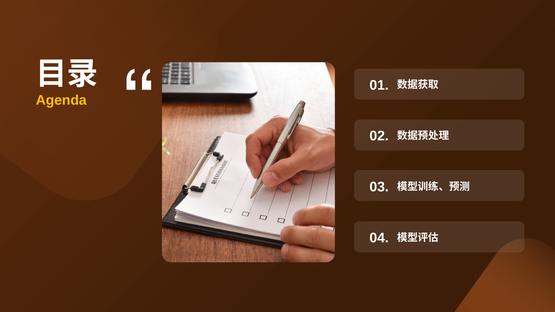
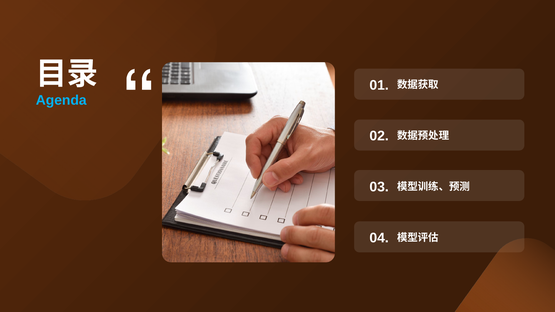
Agenda colour: yellow -> light blue
